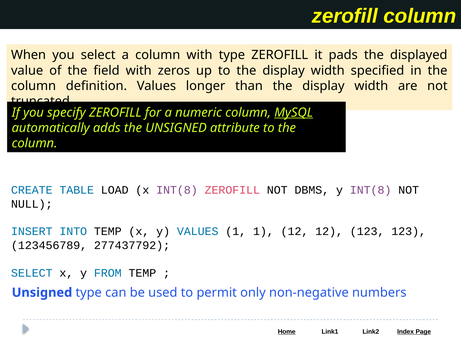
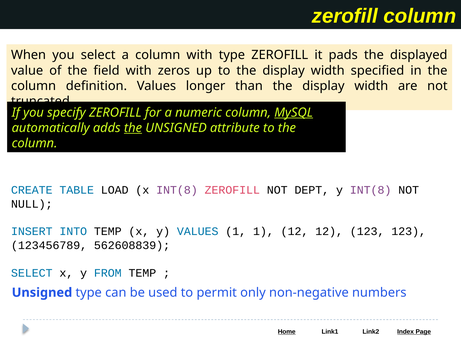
the at (133, 128) underline: none -> present
DBMS: DBMS -> DEPT
277437792: 277437792 -> 562608839
